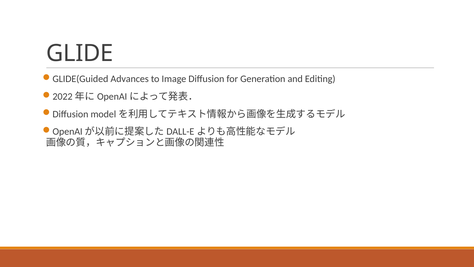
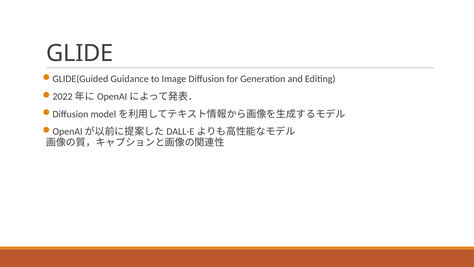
Advances: Advances -> Guidance
